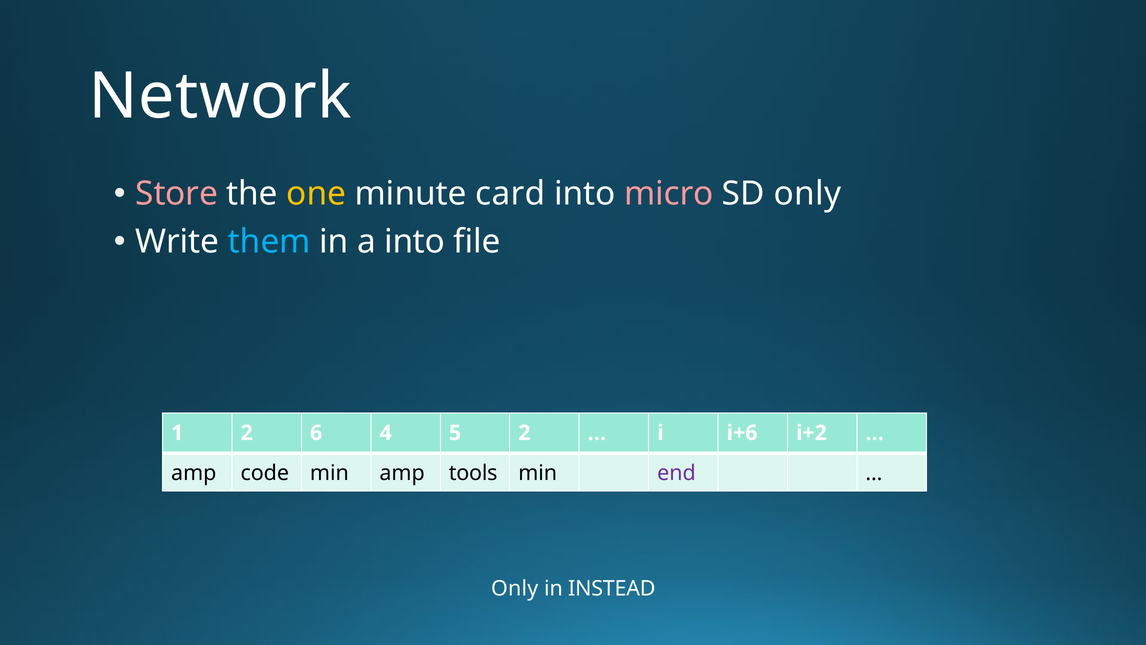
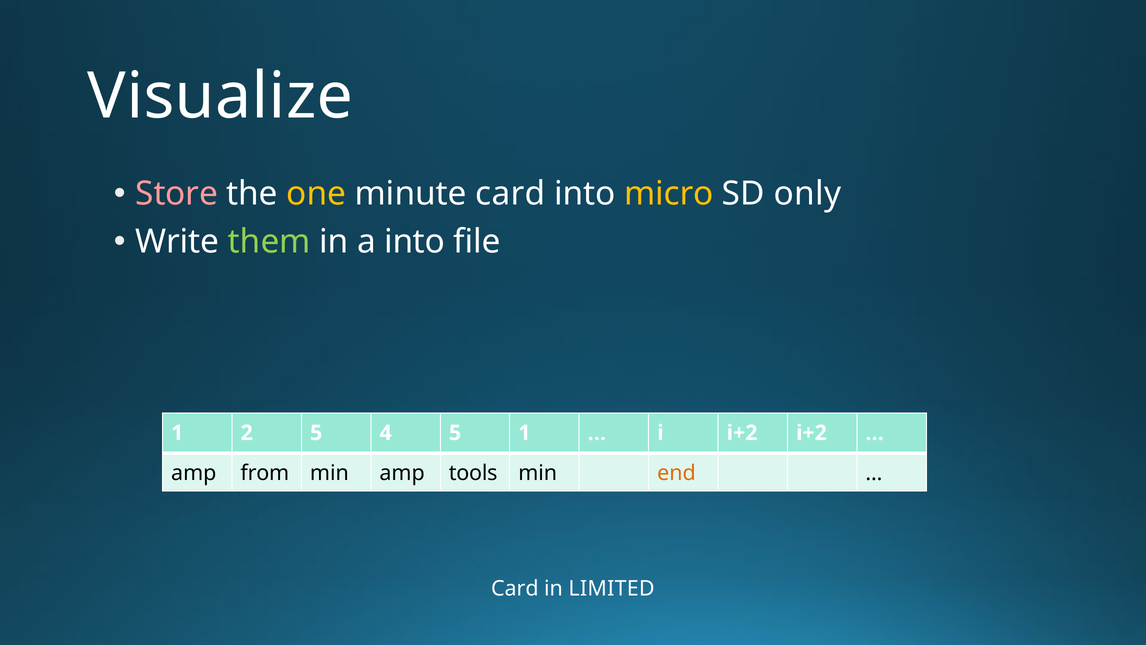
Network: Network -> Visualize
micro colour: pink -> yellow
them colour: light blue -> light green
2 6: 6 -> 5
5 2: 2 -> 1
i i+6: i+6 -> i+2
code: code -> from
end colour: purple -> orange
Only at (515, 588): Only -> Card
INSTEAD: INSTEAD -> LIMITED
